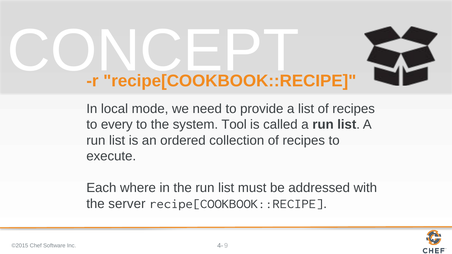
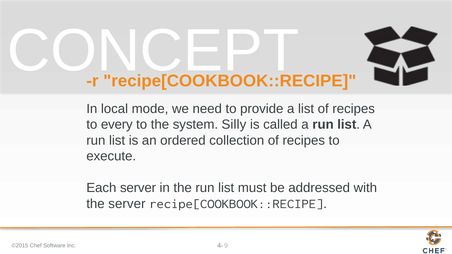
Tool: Tool -> Silly
Each where: where -> server
